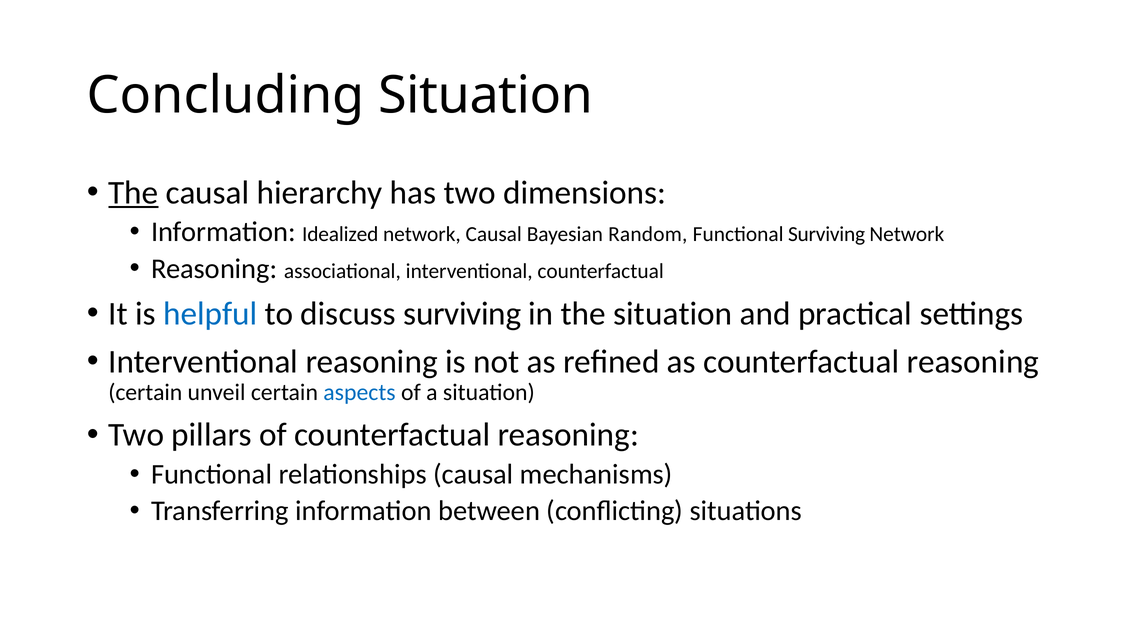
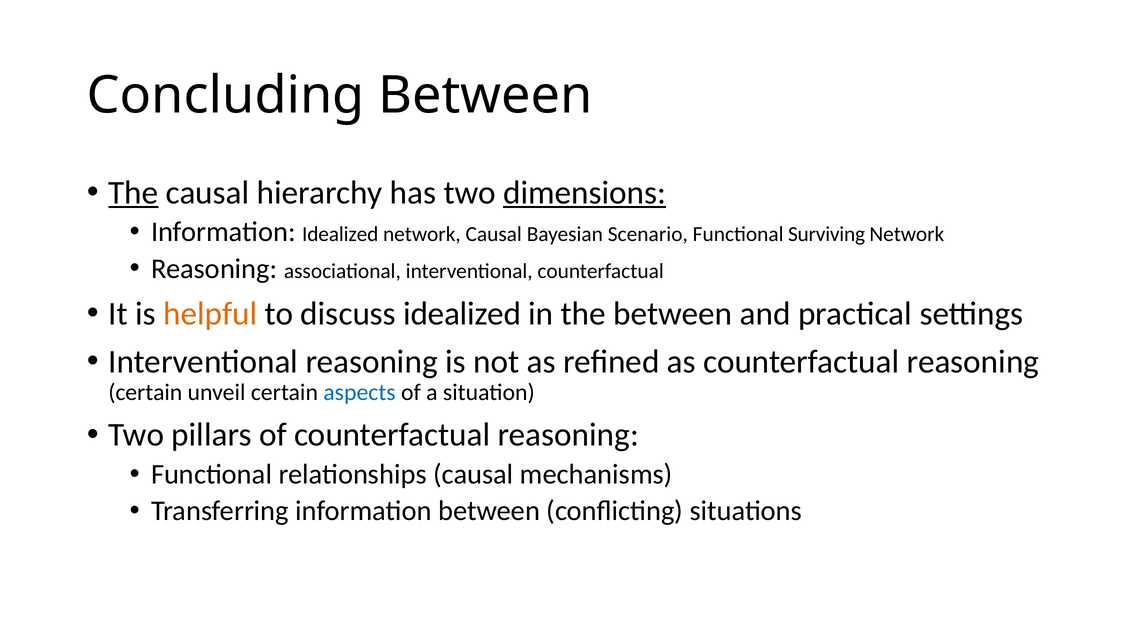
Concluding Situation: Situation -> Between
dimensions underline: none -> present
Random: Random -> Scenario
helpful colour: blue -> orange
discuss surviving: surviving -> idealized
the situation: situation -> between
